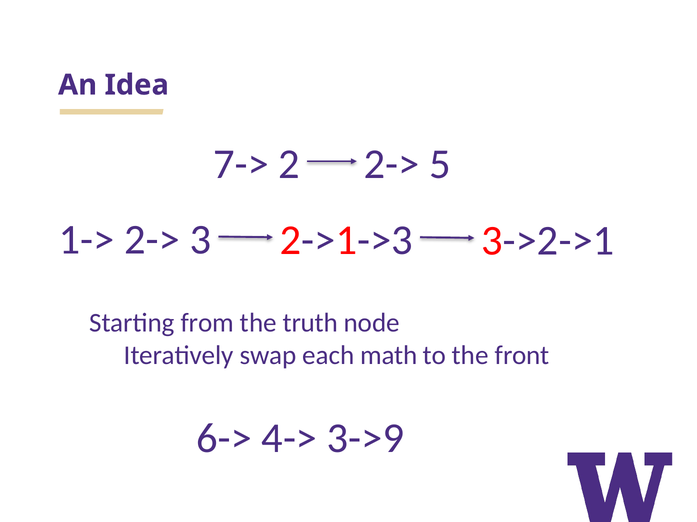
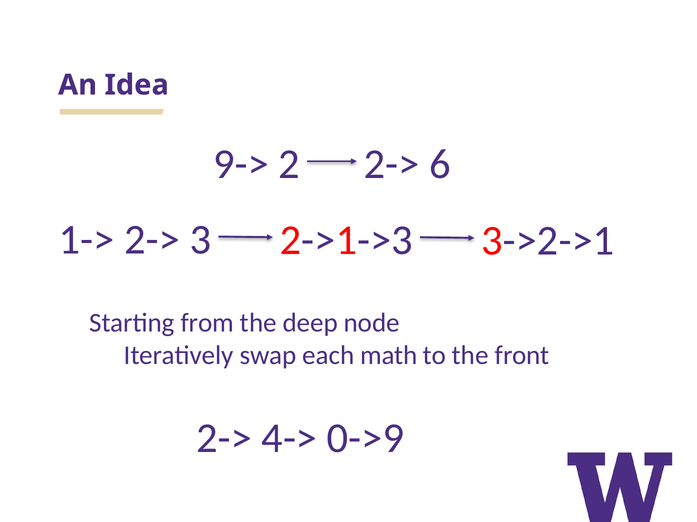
7->: 7-> -> 9->
5: 5 -> 6
truth: truth -> deep
6-> at (224, 439): 6-> -> 2->
3->9: 3->9 -> 0->9
